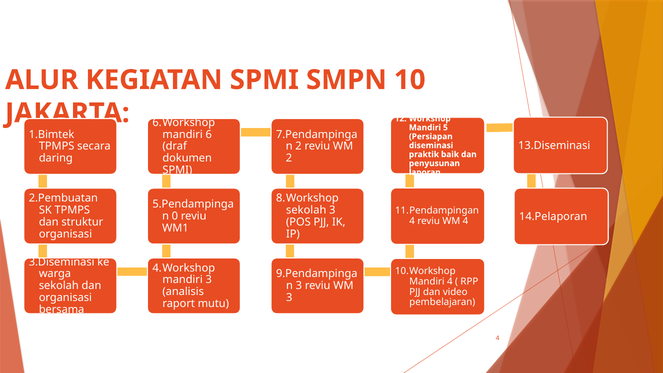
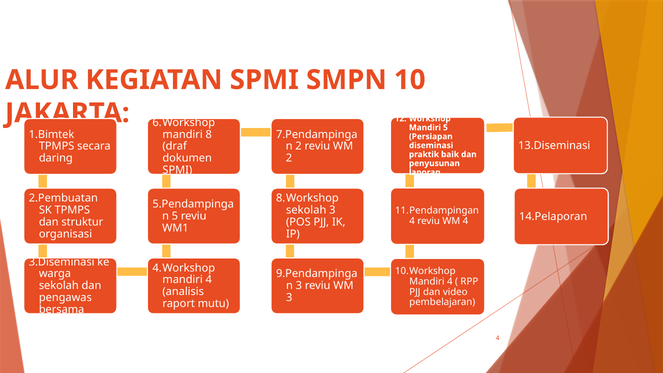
6: 6 -> 8
0 at (175, 216): 0 -> 5
3 at (209, 280): 3 -> 4
organisasi at (65, 298): organisasi -> pengawas
